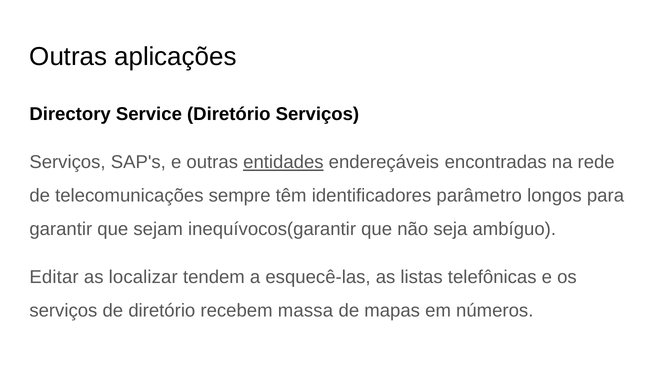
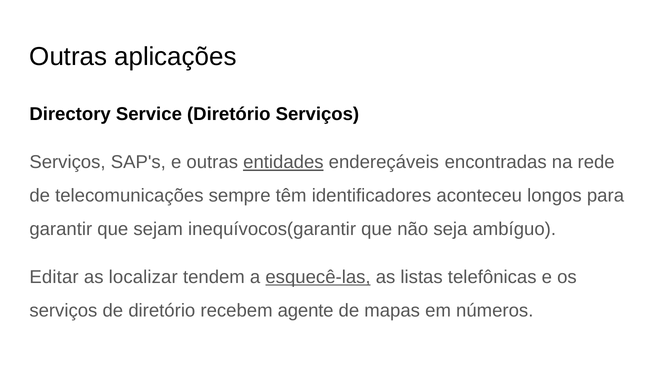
parâmetro: parâmetro -> aconteceu
esquecê-las underline: none -> present
massa: massa -> agente
